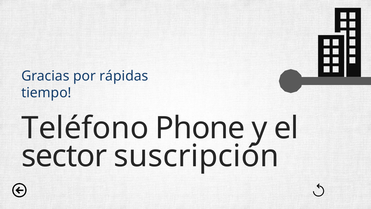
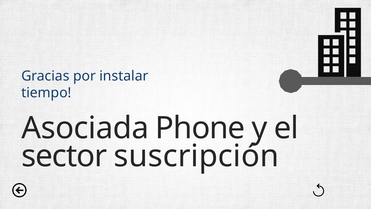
rápidas: rápidas -> instalar
Teléfono: Teléfono -> Asociada
